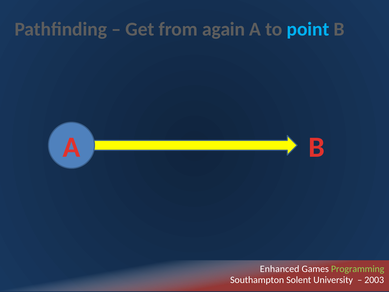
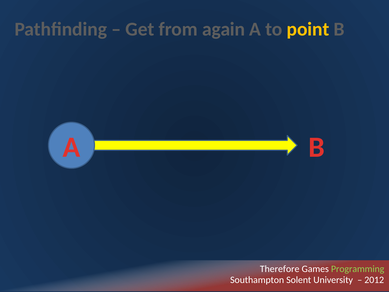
point colour: light blue -> yellow
Enhanced: Enhanced -> Therefore
2003: 2003 -> 2012
